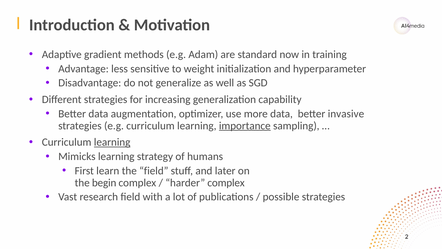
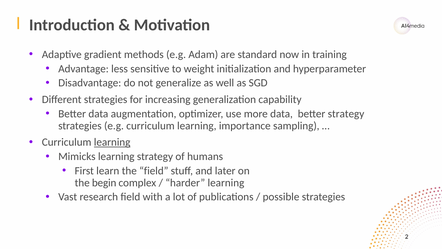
better invasive: invasive -> strategy
importance underline: present -> none
harder complex: complex -> learning
